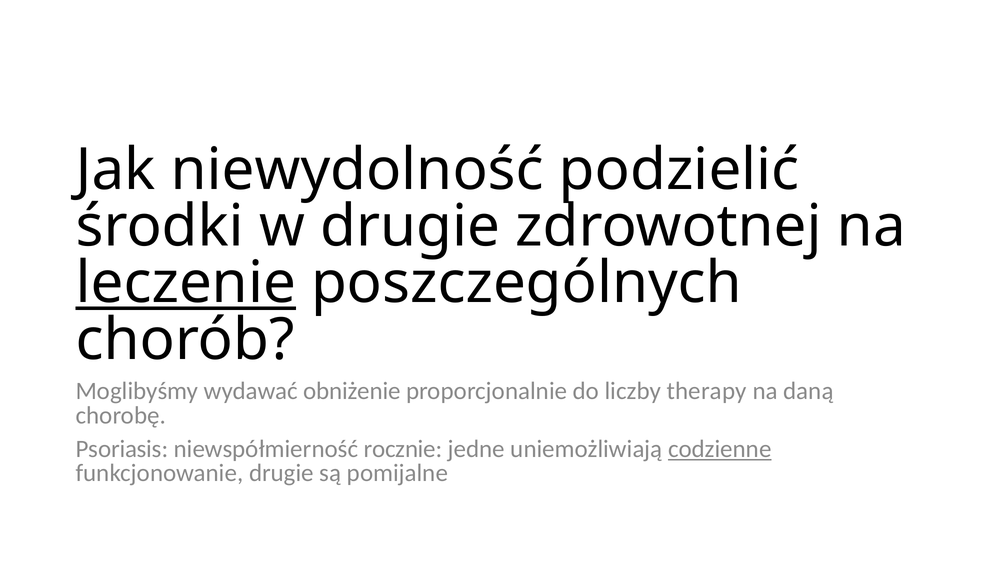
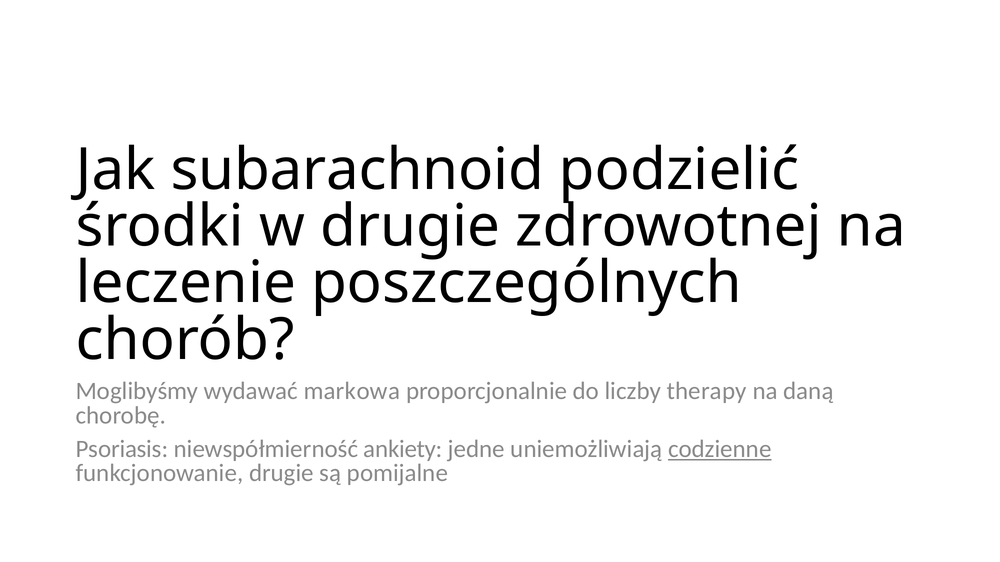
niewydolność: niewydolność -> subarachnoid
leczenie underline: present -> none
obniżenie: obniżenie -> markowa
rocznie: rocznie -> ankiety
